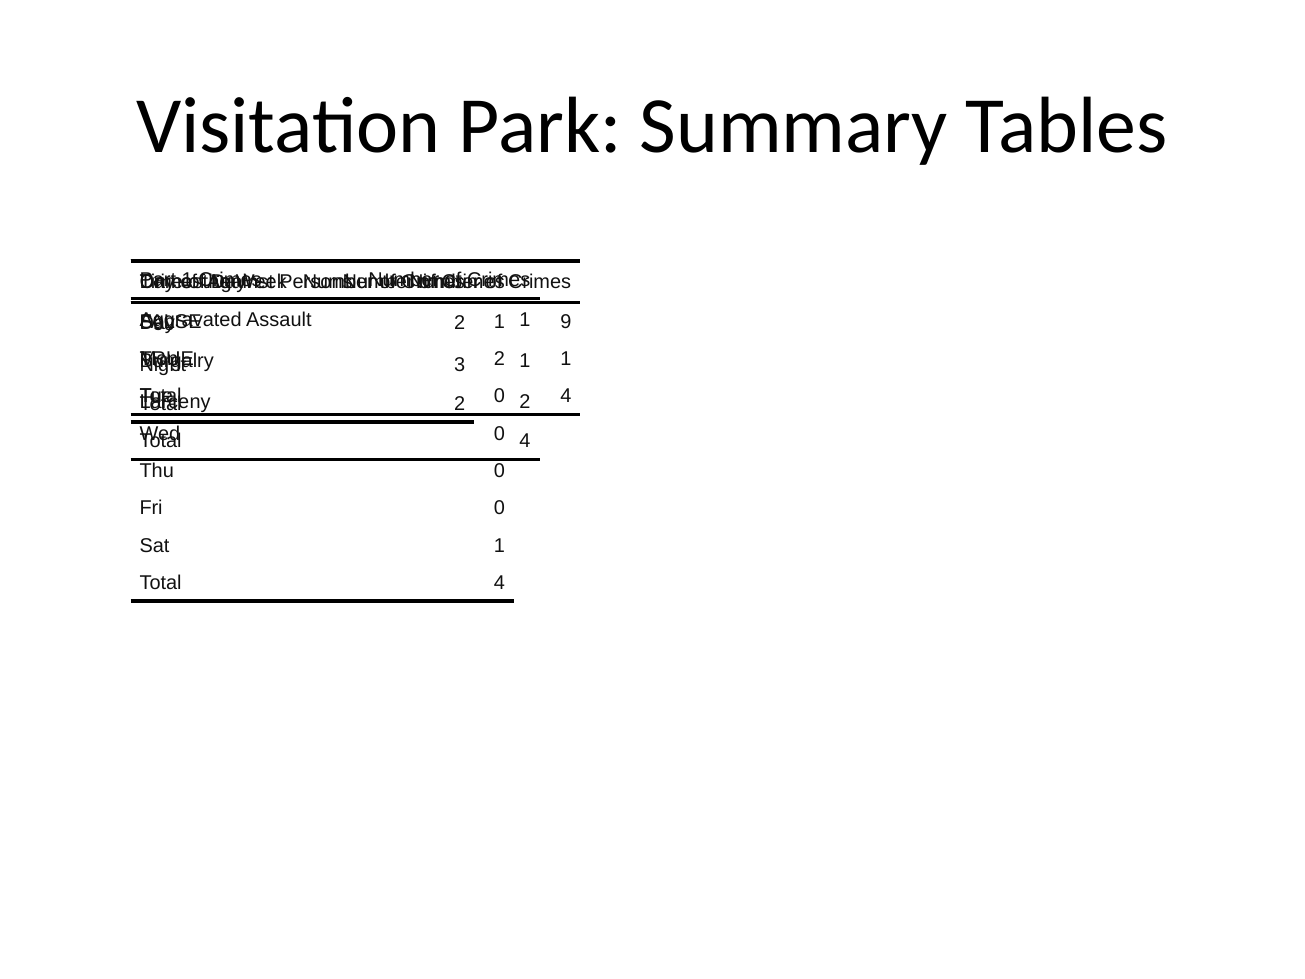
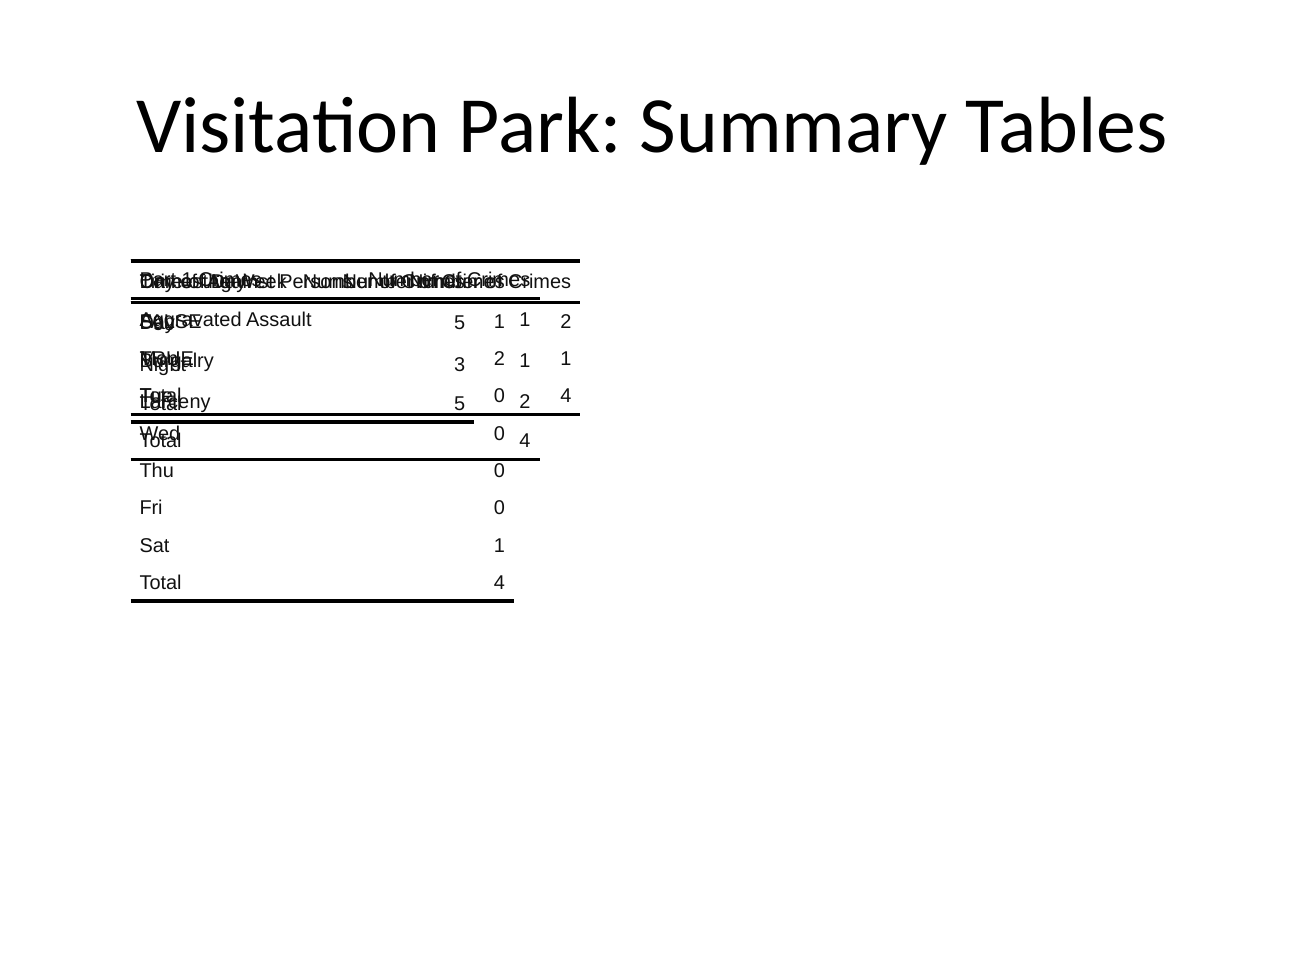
9 at (566, 321): 9 -> 2
2 at (460, 323): 2 -> 5
2 at (460, 404): 2 -> 5
